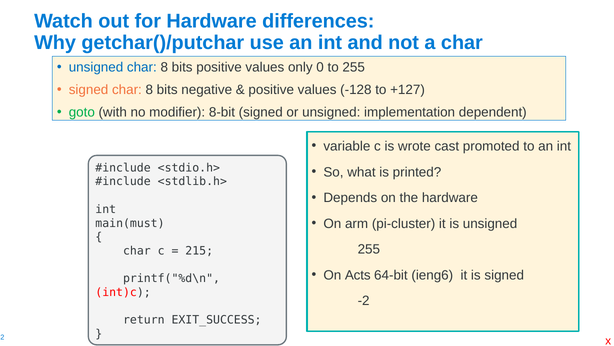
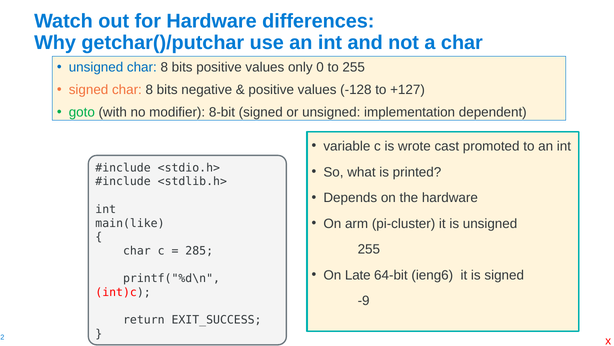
main(must: main(must -> main(like
215: 215 -> 285
Acts: Acts -> Late
-2: -2 -> -9
